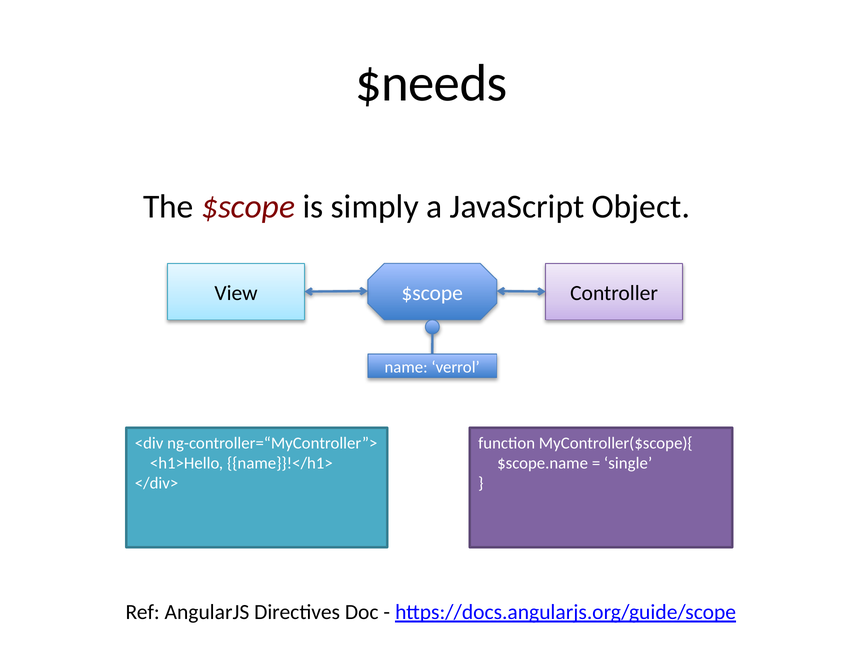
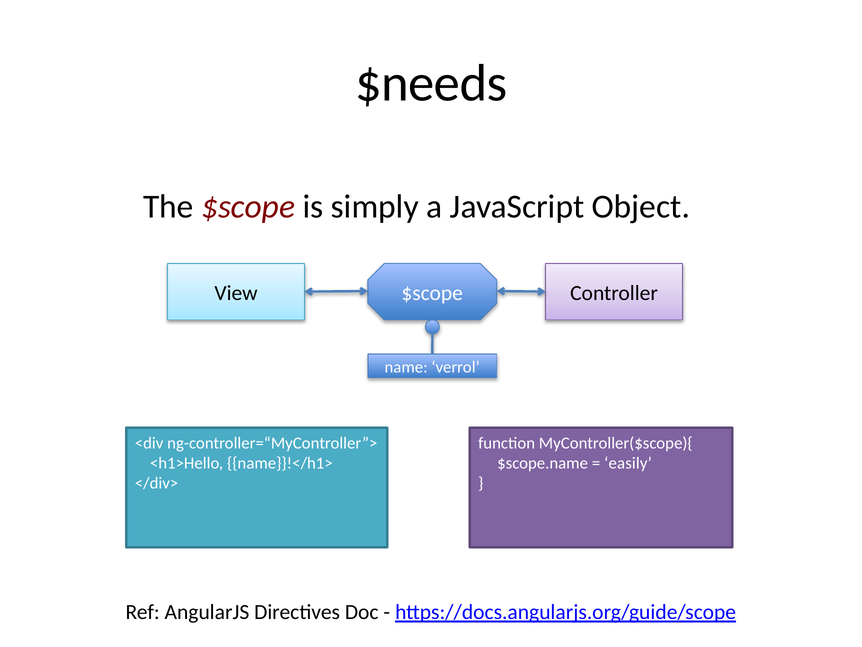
single: single -> easily
